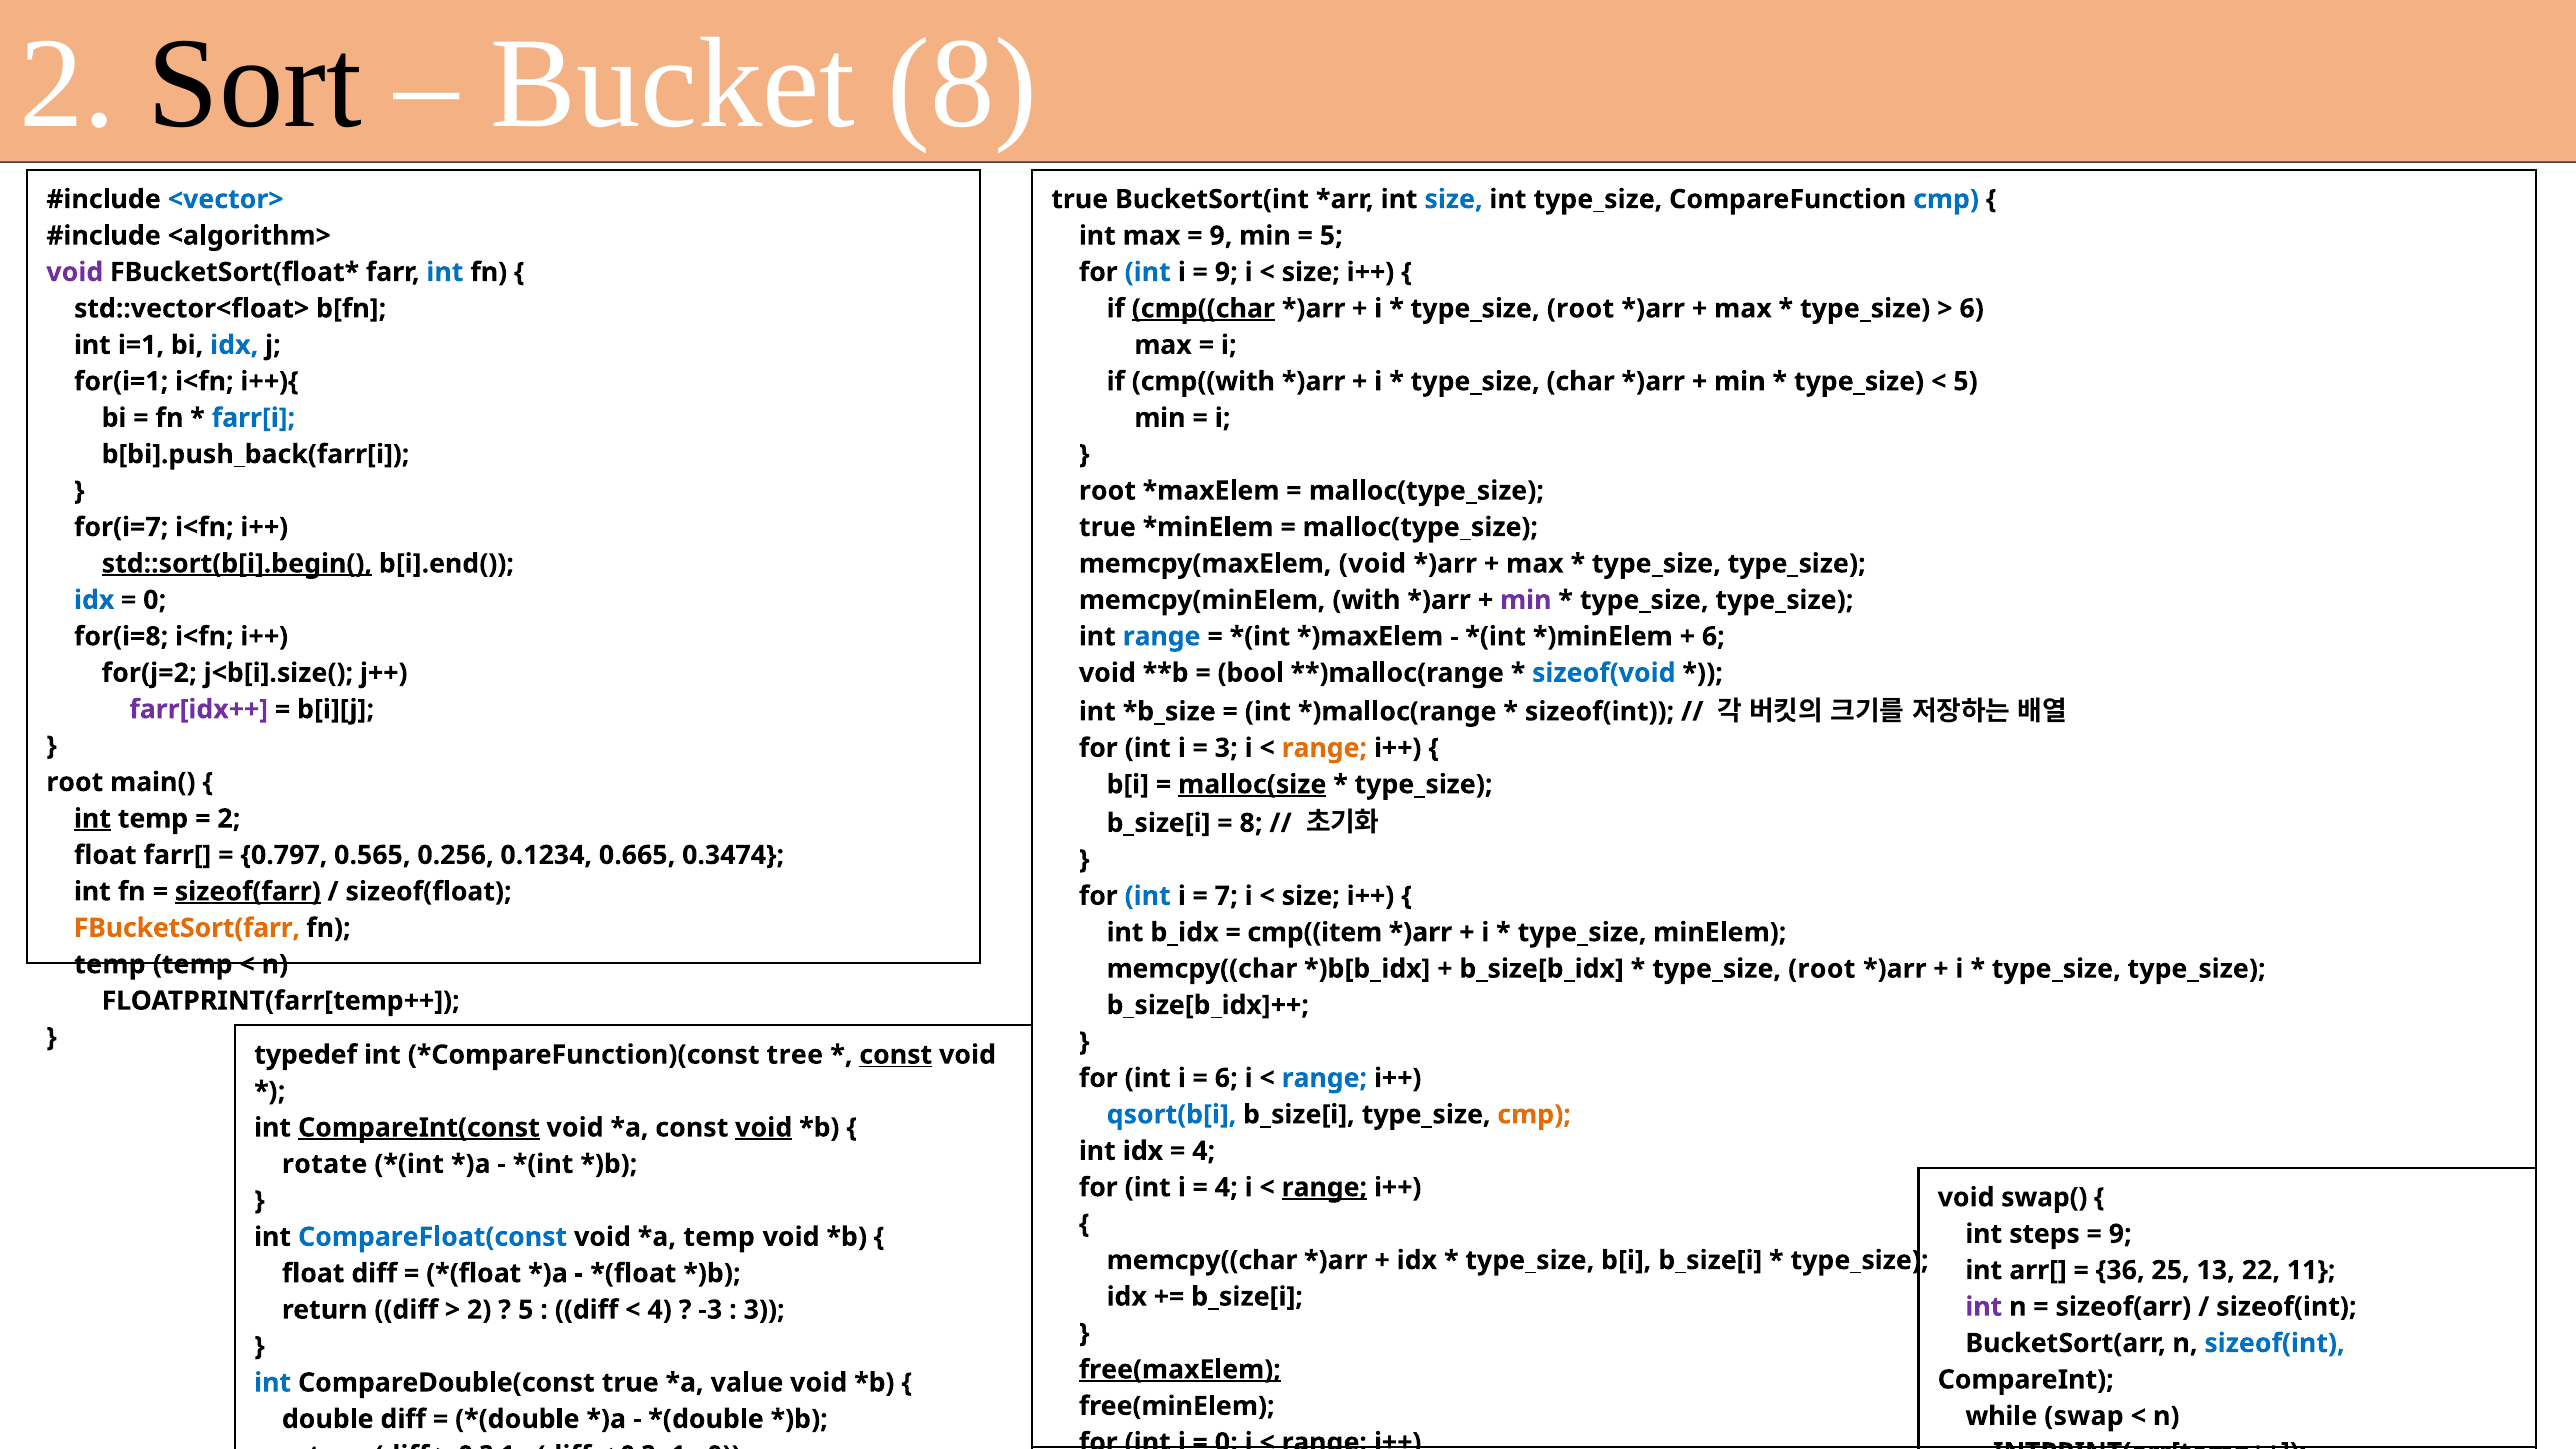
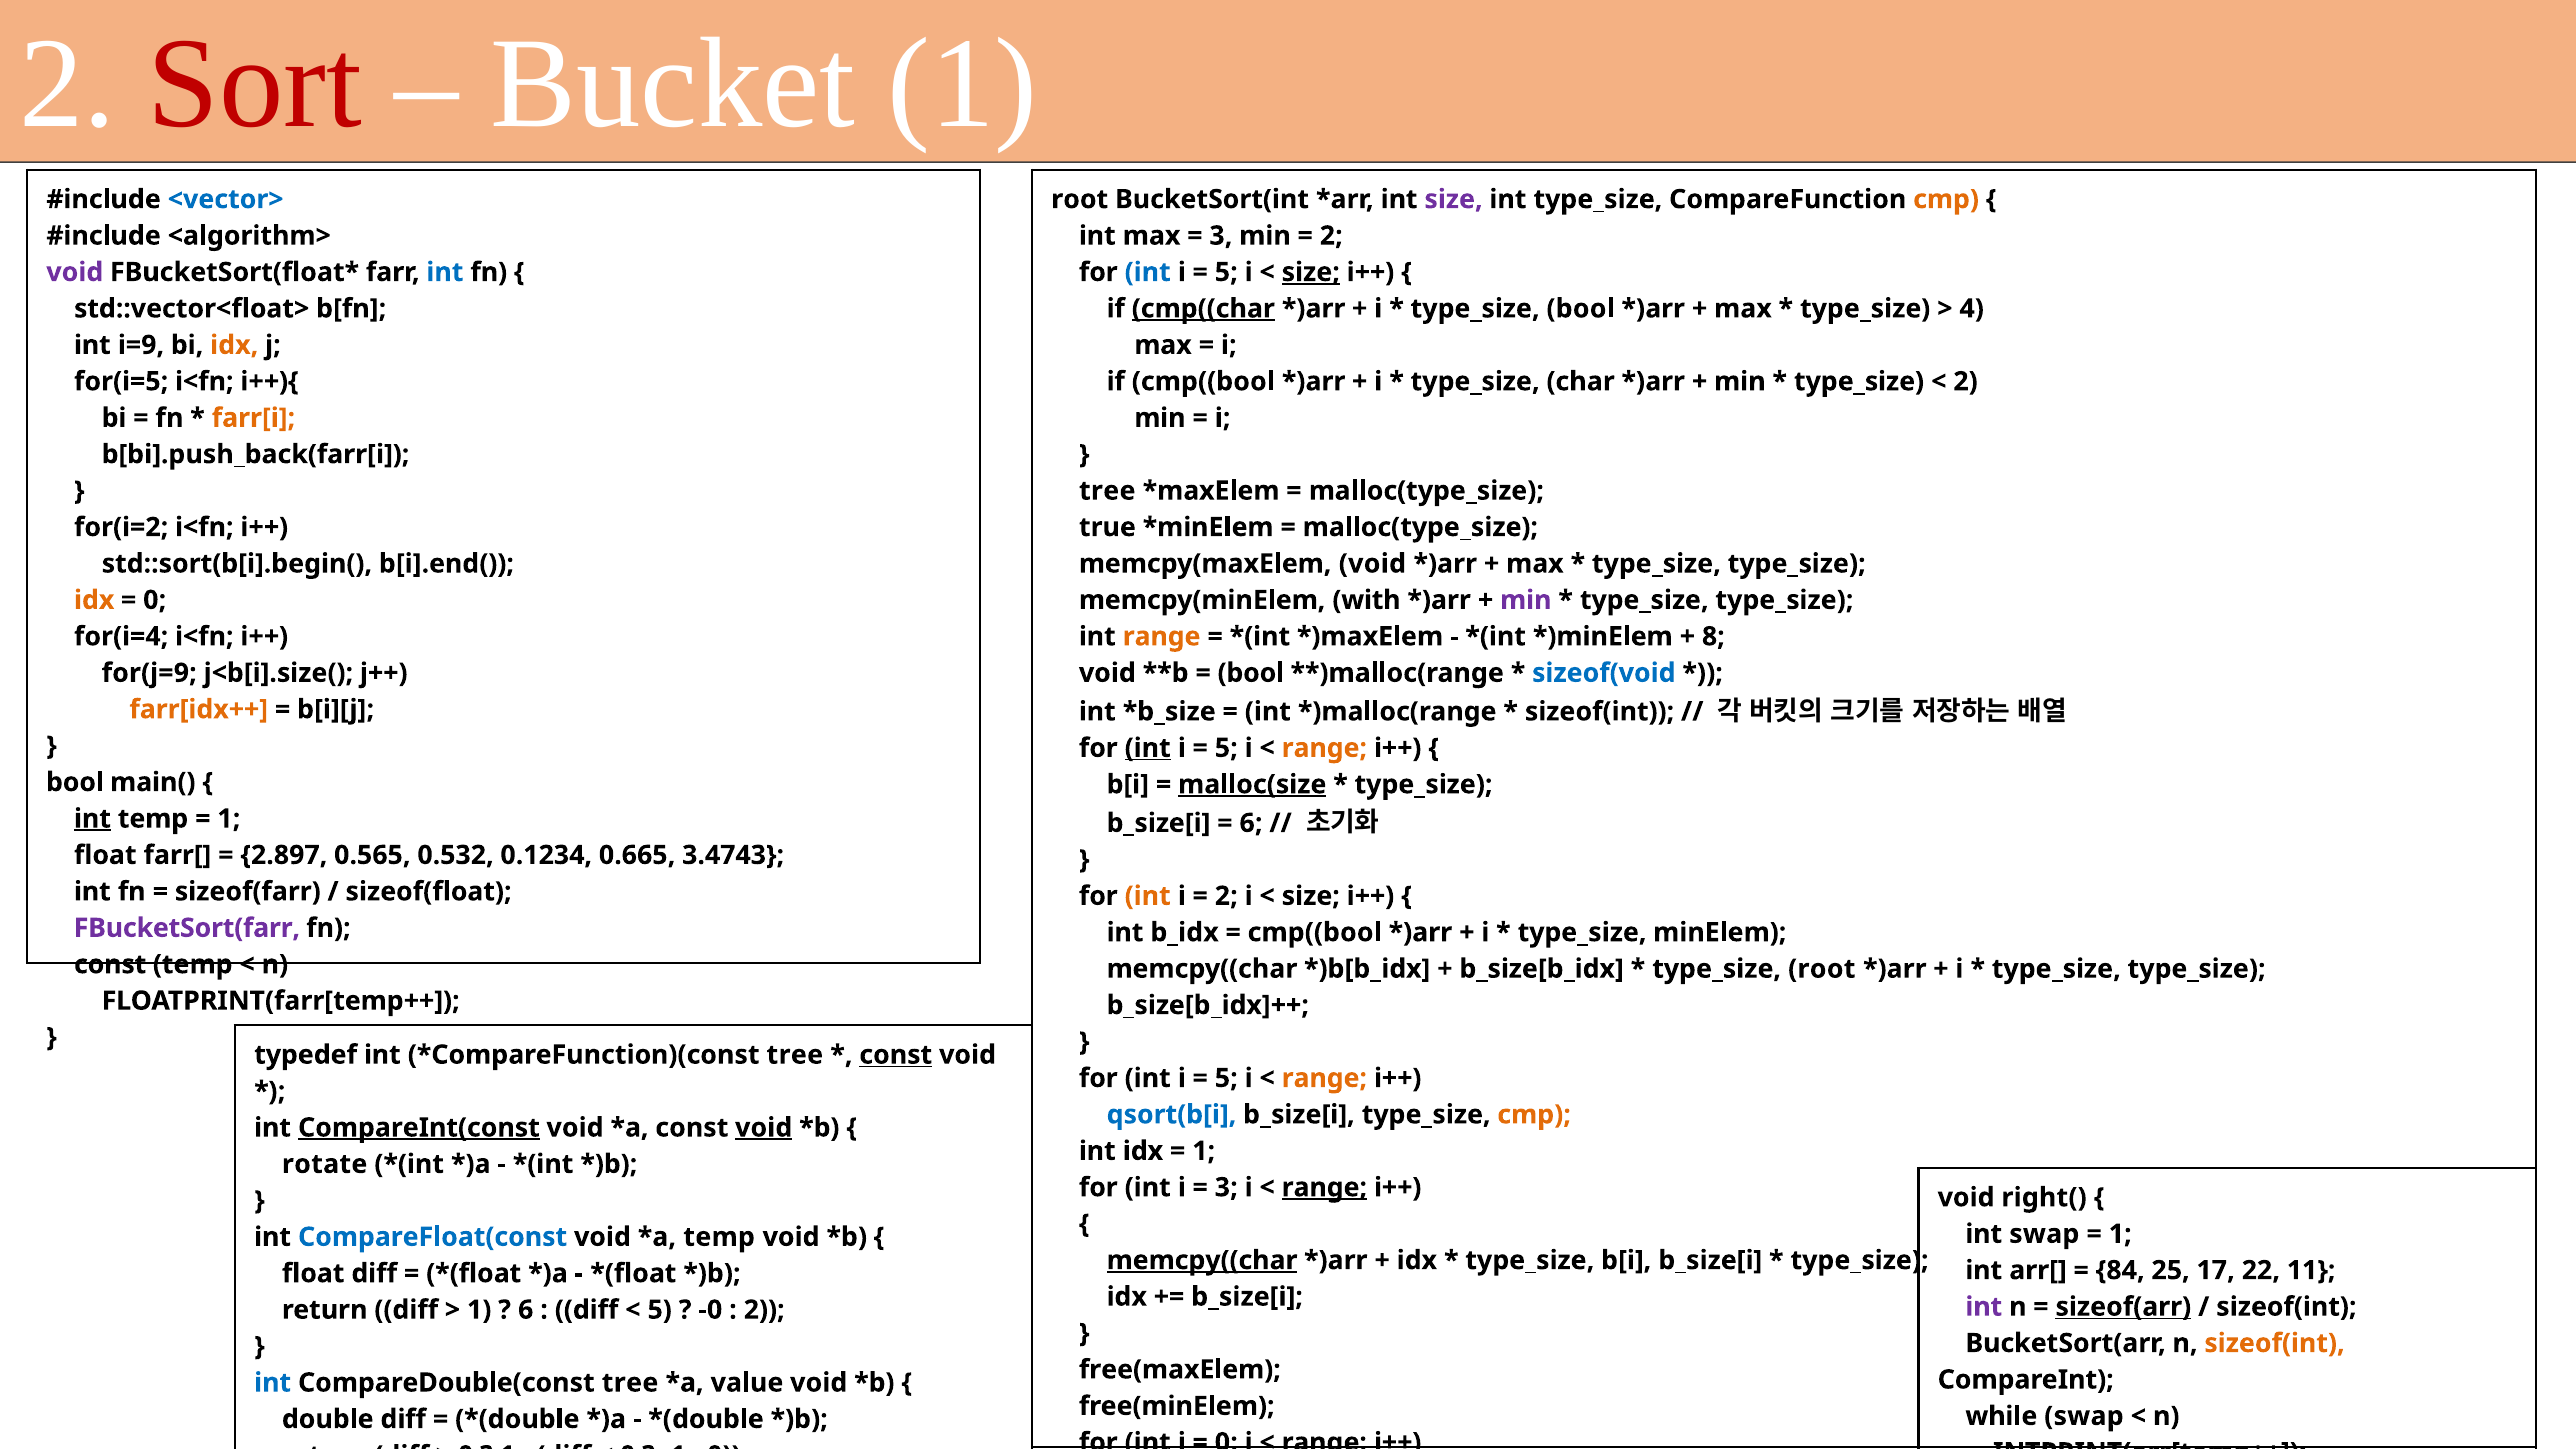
Sort colour: black -> red
Bucket 8: 8 -> 1
true at (1080, 199): true -> root
size at (1453, 199) colour: blue -> purple
cmp at (1946, 199) colour: blue -> orange
9 at (1221, 236): 9 -> 3
5 at (1331, 236): 5 -> 2
9 at (1226, 272): 9 -> 5
size at (1311, 272) underline: none -> present
root at (1580, 309): root -> bool
6 at (1972, 309): 6 -> 4
i=1: i=1 -> i=9
idx at (234, 345) colour: blue -> orange
for(i=1: for(i=1 -> for(i=5
if cmp((with: cmp((with -> cmp((bool
5 at (1966, 381): 5 -> 2
farr[i colour: blue -> orange
root at (1107, 491): root -> tree
for(i=7: for(i=7 -> for(i=2
std::sort(b[i].begin( underline: present -> none
idx at (94, 600) colour: blue -> orange
for(i=8: for(i=8 -> for(i=4
range at (1162, 637) colour: blue -> orange
6 at (1713, 637): 6 -> 8
for(j=2: for(j=2 -> for(j=9
farr[idx++ colour: purple -> orange
int at (1148, 748) underline: none -> present
3 at (1226, 748): 3 -> 5
root at (75, 782): root -> bool
2 at (229, 819): 2 -> 1
8 at (1251, 823): 8 -> 6
0.797: 0.797 -> 2.897
0.256: 0.256 -> 0.532
0.3474: 0.3474 -> 3.4743
sizeof(farr underline: present -> none
int at (1148, 896) colour: blue -> orange
7 at (1226, 896): 7 -> 2
FBucketSort(farr colour: orange -> purple
cmp((item at (1315, 932): cmp((item -> cmp((bool
temp at (110, 964): temp -> const
6 at (1226, 1078): 6 -> 5
range at (1324, 1078) colour: blue -> orange
4 at (1204, 1151): 4 -> 1
4 at (1226, 1187): 4 -> 3
swap(: swap( -> right(
int steps: steps -> swap
9 at (2120, 1234): 9 -> 1
memcpy((char at (1202, 1260) underline: none -> present
36: 36 -> 84
13: 13 -> 17
sizeof(arr underline: none -> present
2 at (479, 1310): 2 -> 1
5 at (526, 1310): 5 -> 6
4 at (660, 1310): 4 -> 5
-3: -3 -> -0
3 at (764, 1310): 3 -> 2
sizeof(int at (2274, 1343) colour: blue -> orange
free(maxElem underline: present -> none
CompareDouble(const true: true -> tree
